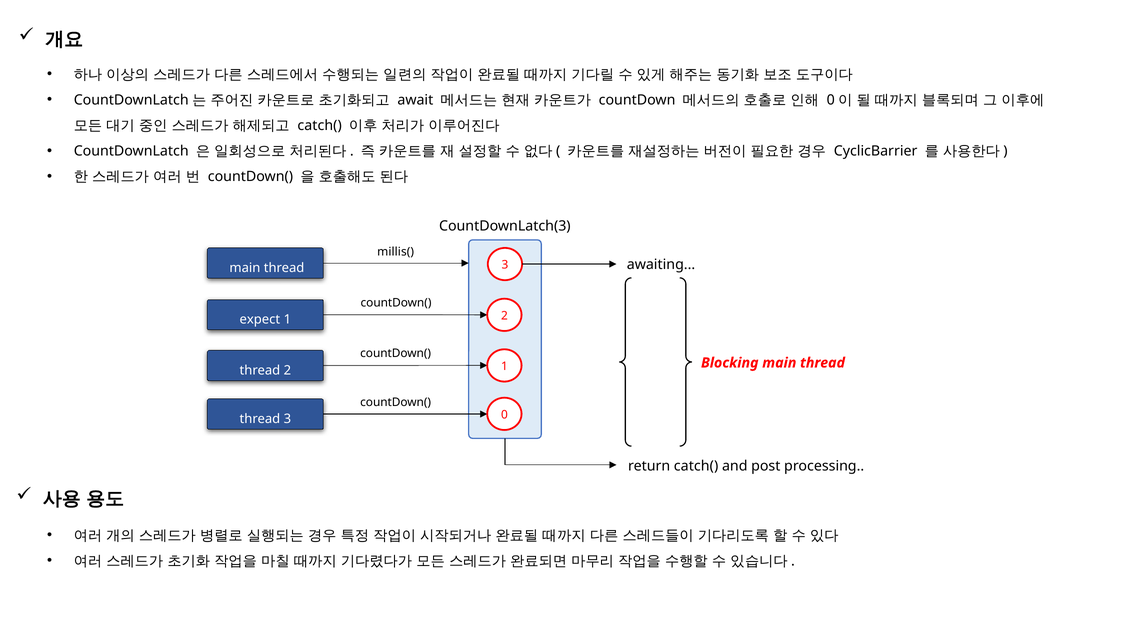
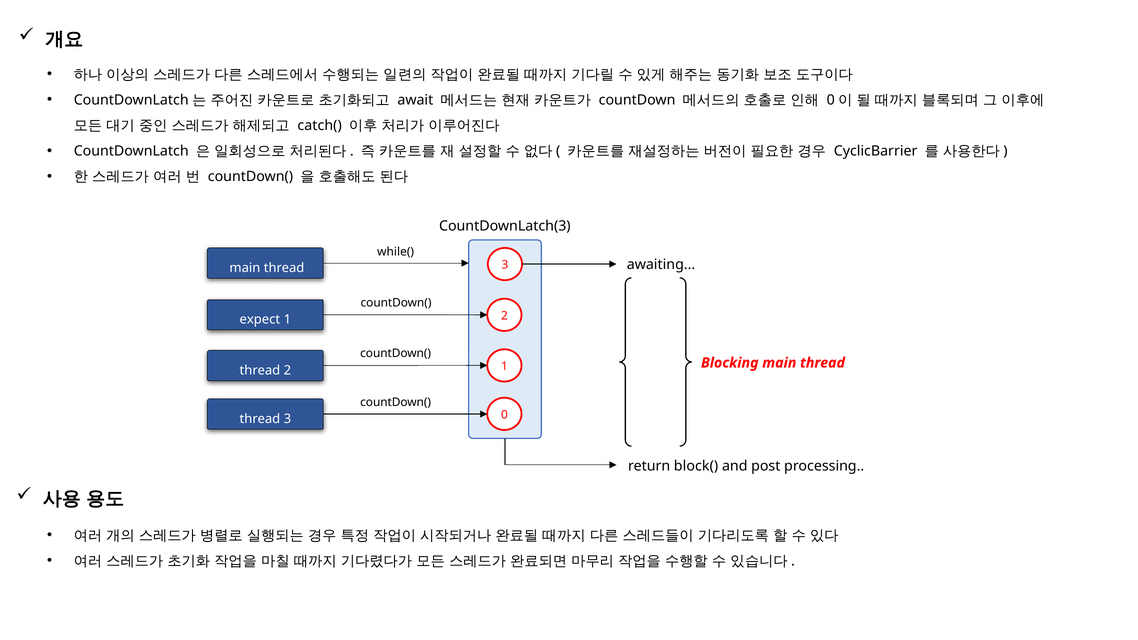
millis(: millis( -> while(
return catch(: catch( -> block(
